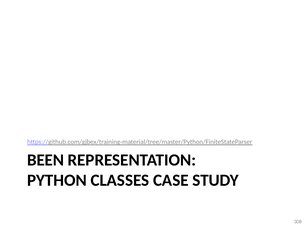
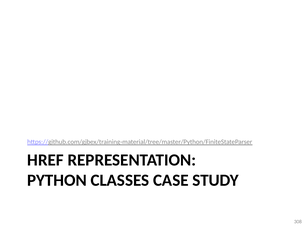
BEEN: BEEN -> HREF
